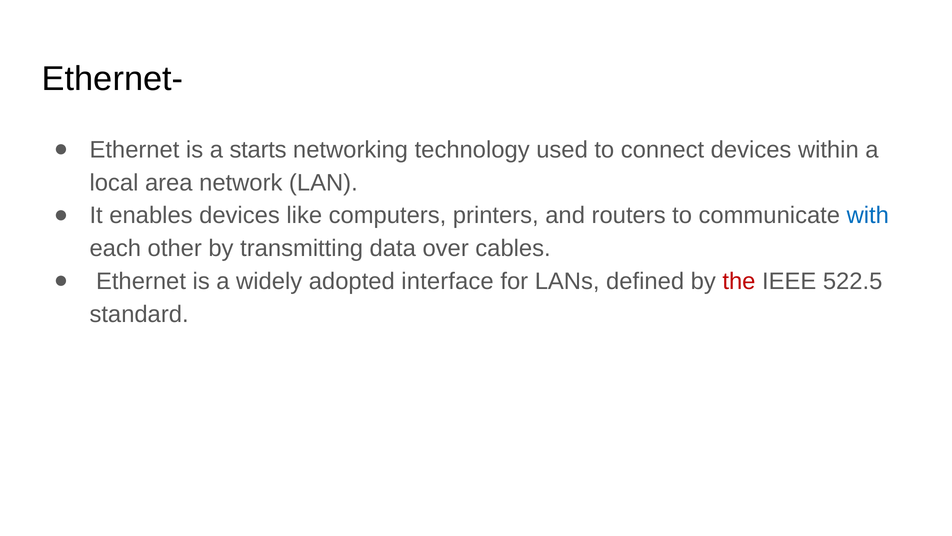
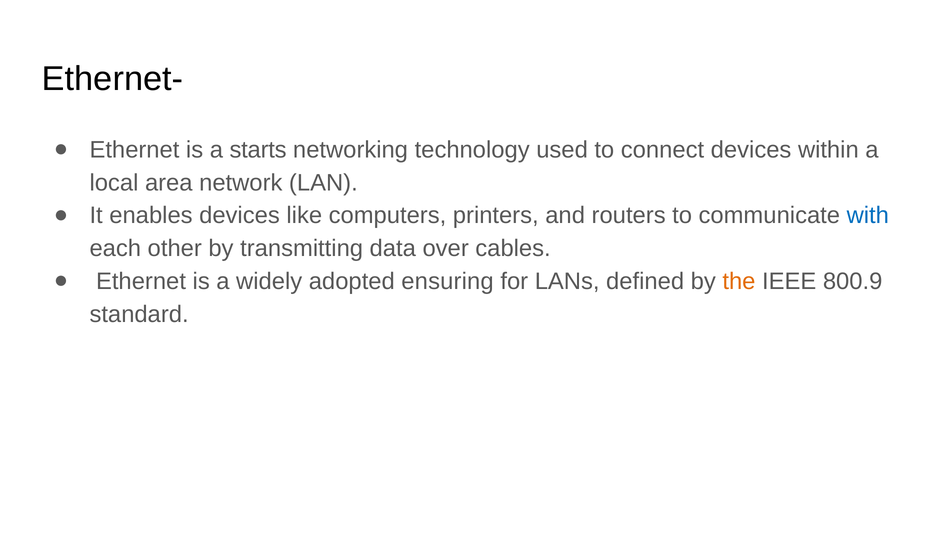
interface: interface -> ensuring
the colour: red -> orange
522.5: 522.5 -> 800.9
